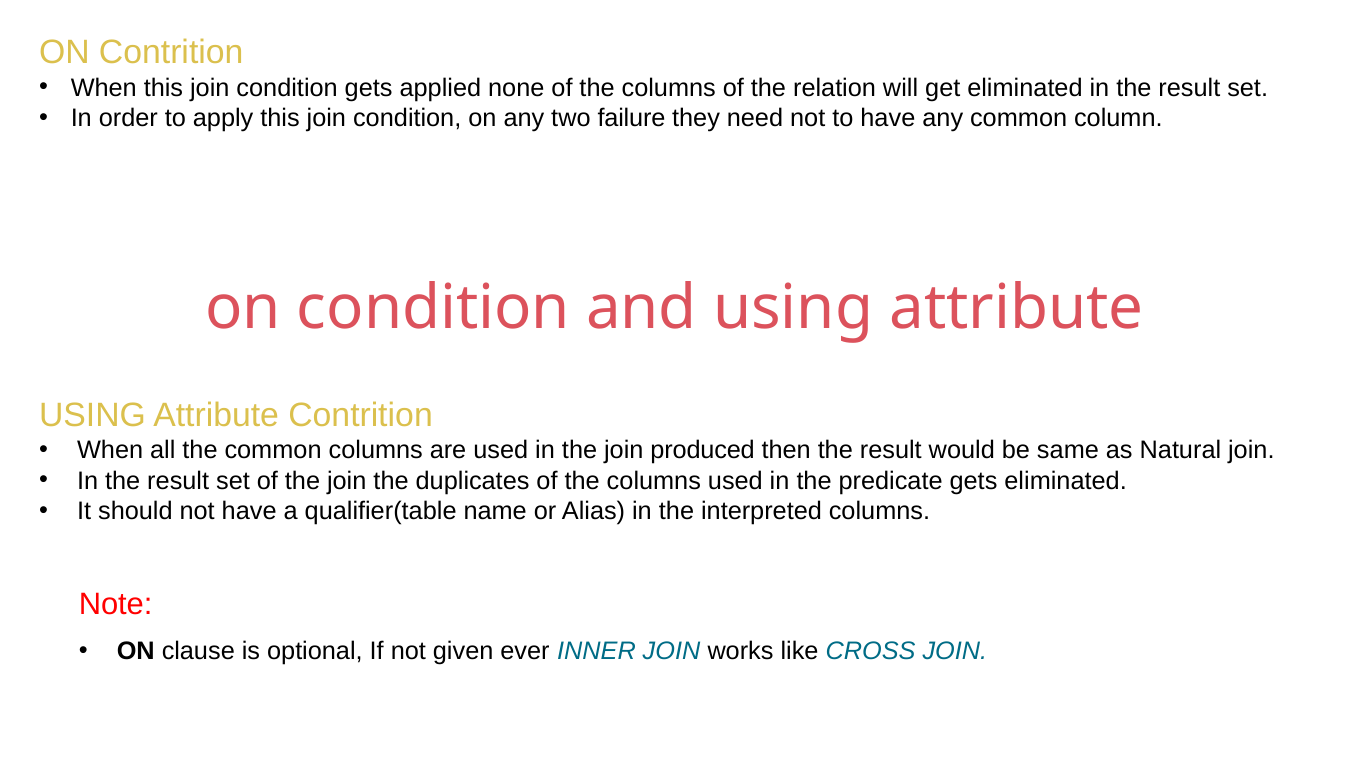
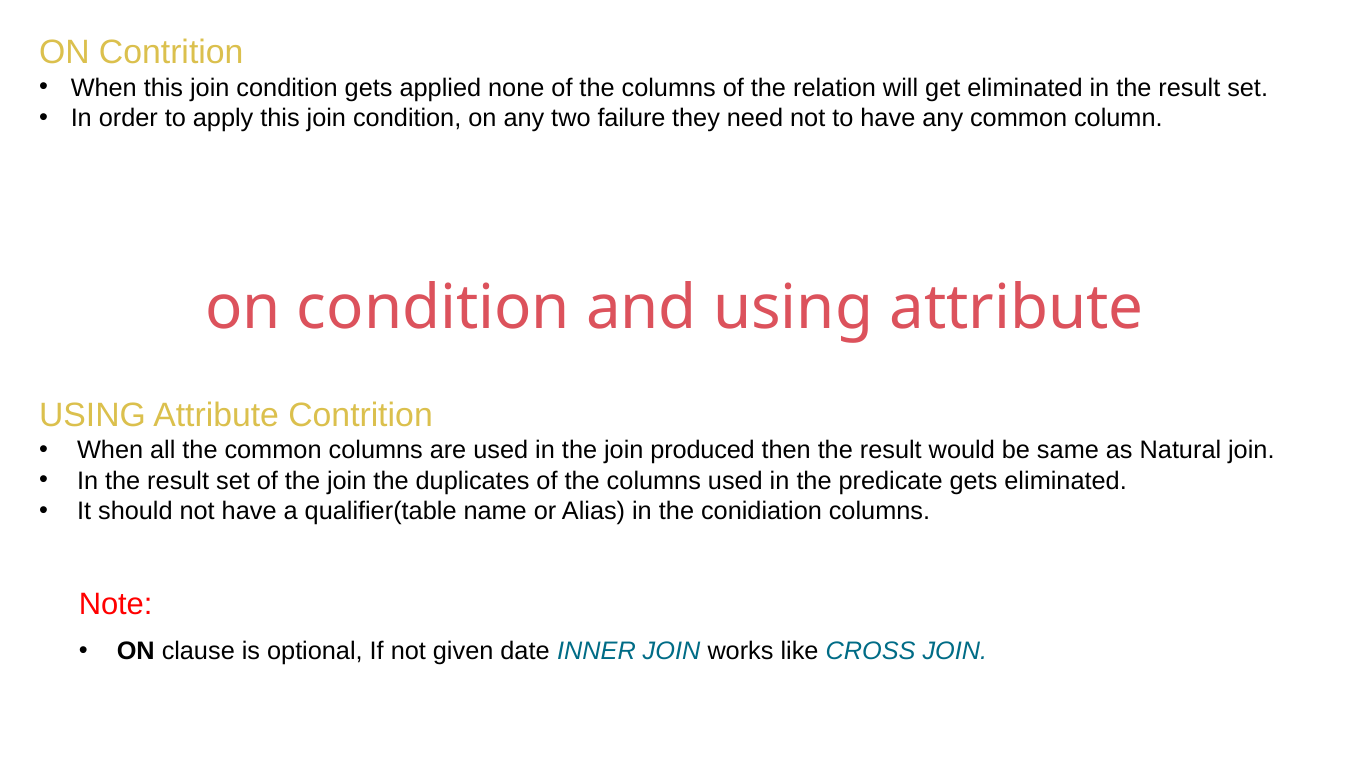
interpreted: interpreted -> conidiation
ever: ever -> date
